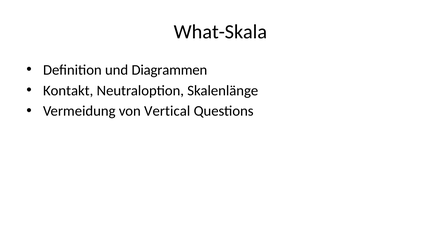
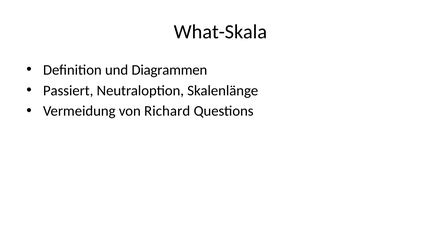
Kontakt: Kontakt -> Passiert
Vertical: Vertical -> Richard
